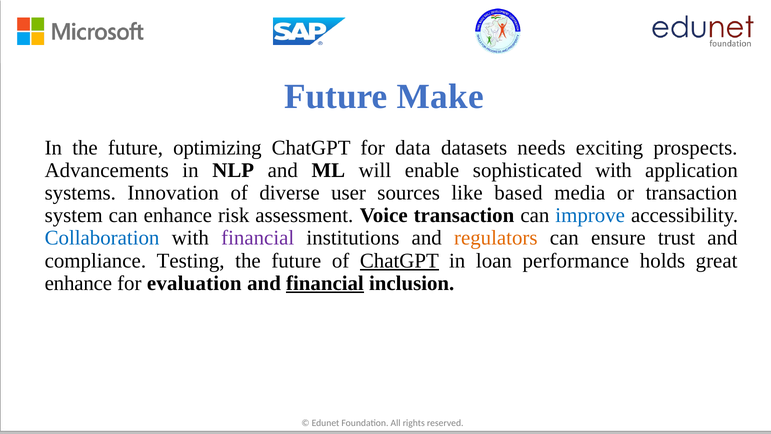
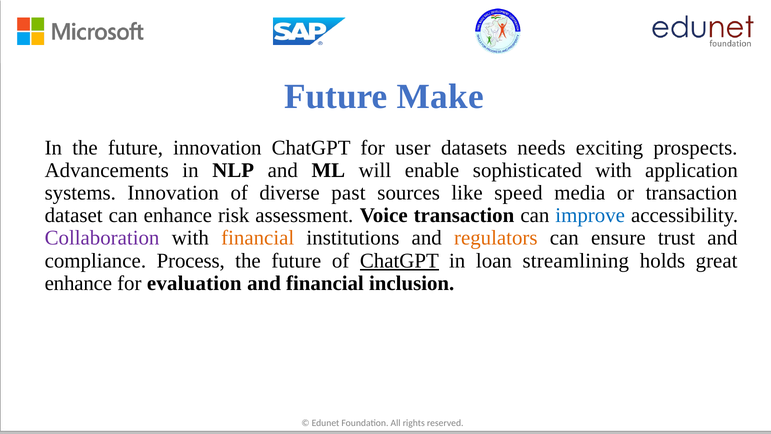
future optimizing: optimizing -> innovation
data: data -> user
user: user -> past
based: based -> speed
system: system -> dataset
Collaboration colour: blue -> purple
financial at (258, 238) colour: purple -> orange
Testing: Testing -> Process
performance: performance -> streamlining
financial at (325, 283) underline: present -> none
